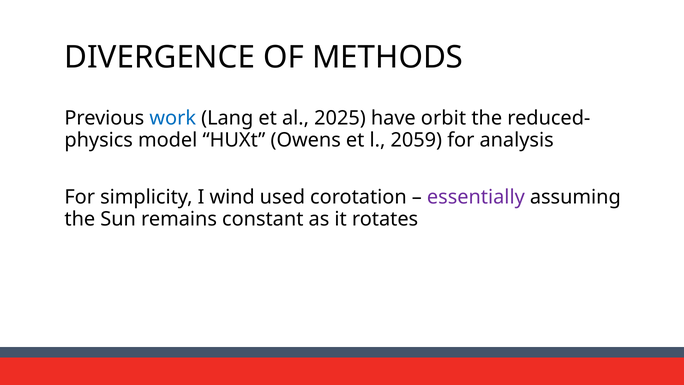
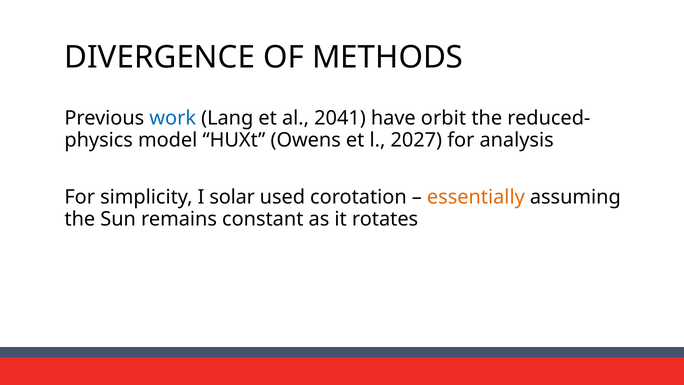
2025: 2025 -> 2041
2059: 2059 -> 2027
wind: wind -> solar
essentially colour: purple -> orange
